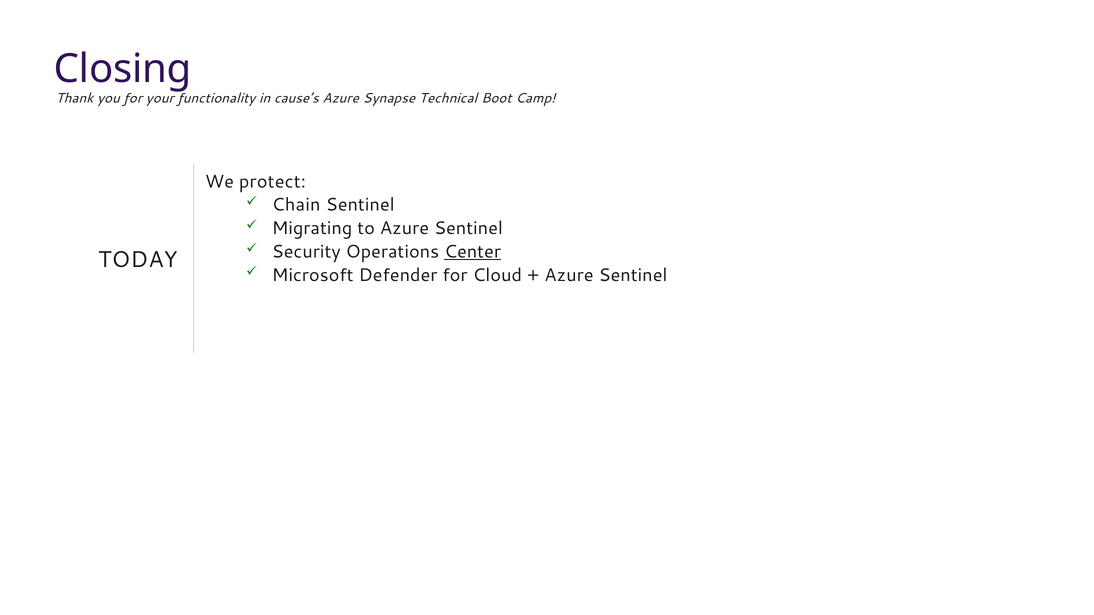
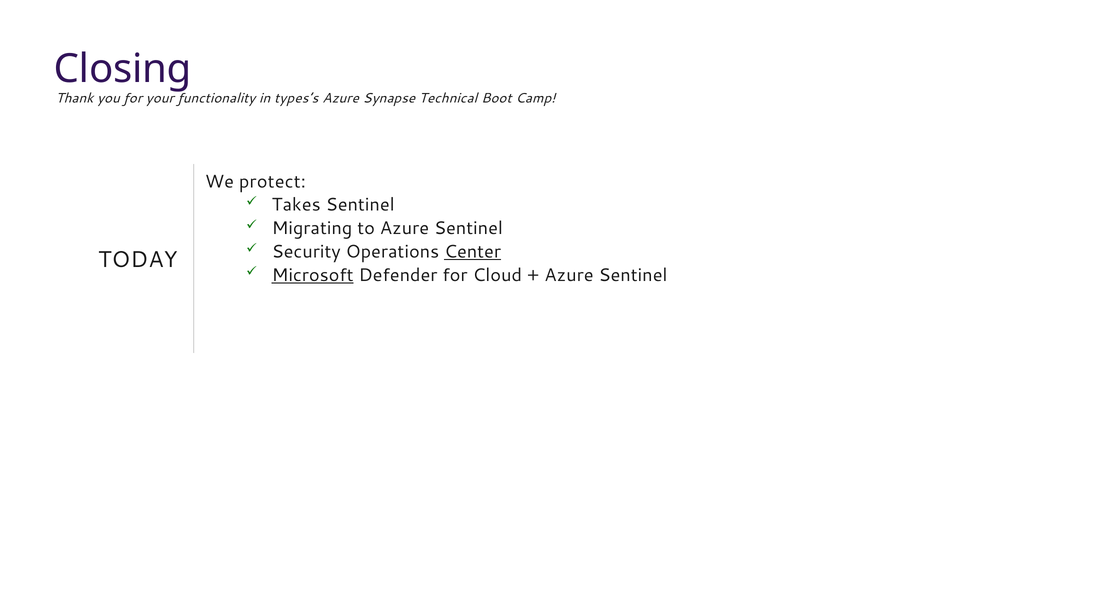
cause’s: cause’s -> types’s
Chain: Chain -> Takes
Microsoft underline: none -> present
